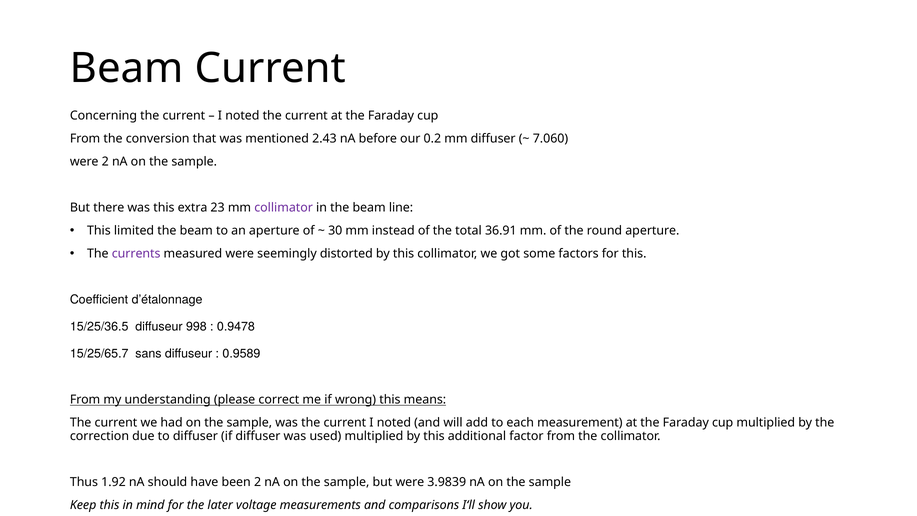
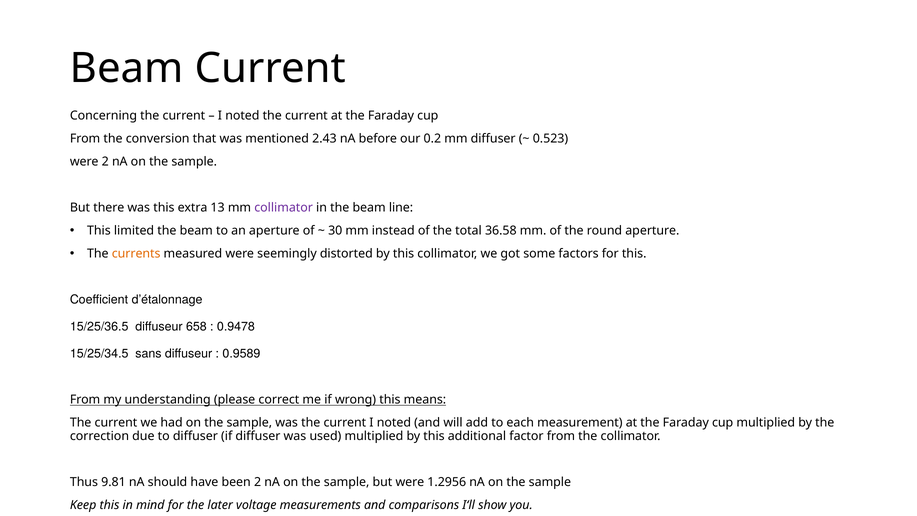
7.060: 7.060 -> 0.523
23: 23 -> 13
36.91: 36.91 -> 36.58
currents colour: purple -> orange
998: 998 -> 658
15/25/65.7: 15/25/65.7 -> 15/25/34.5
1.92: 1.92 -> 9.81
3.9839: 3.9839 -> 1.2956
